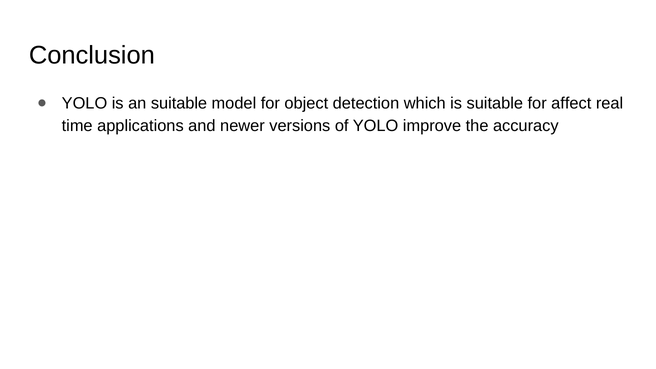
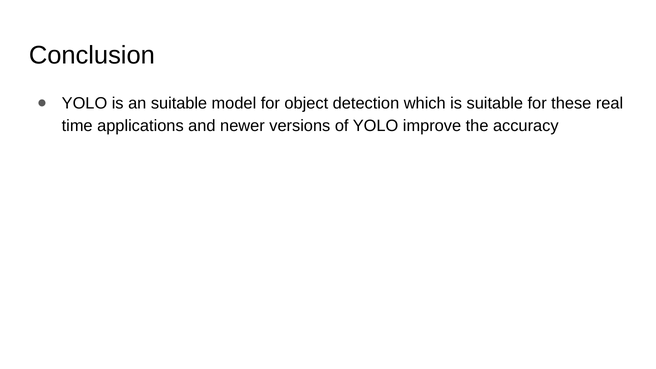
affect: affect -> these
